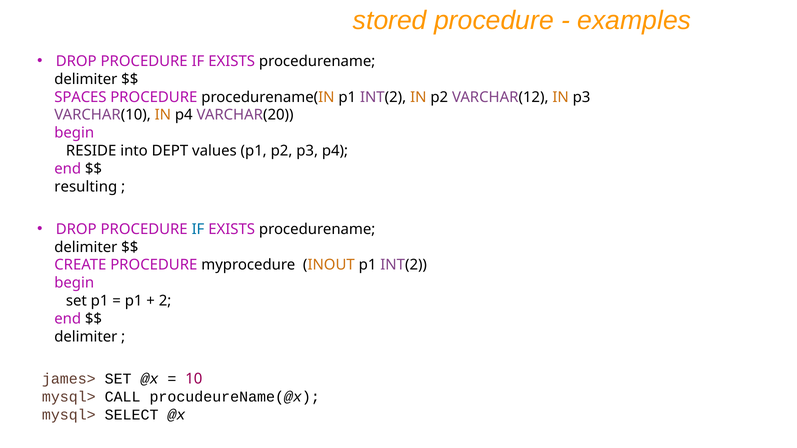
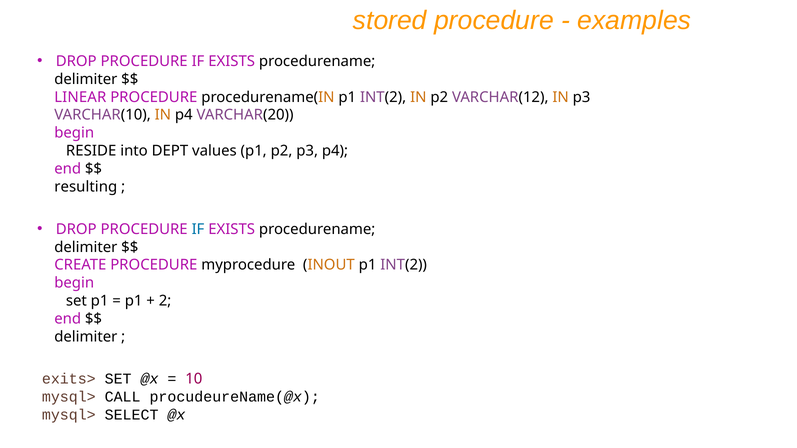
SPACES: SPACES -> LINEAR
james>: james> -> exits>
